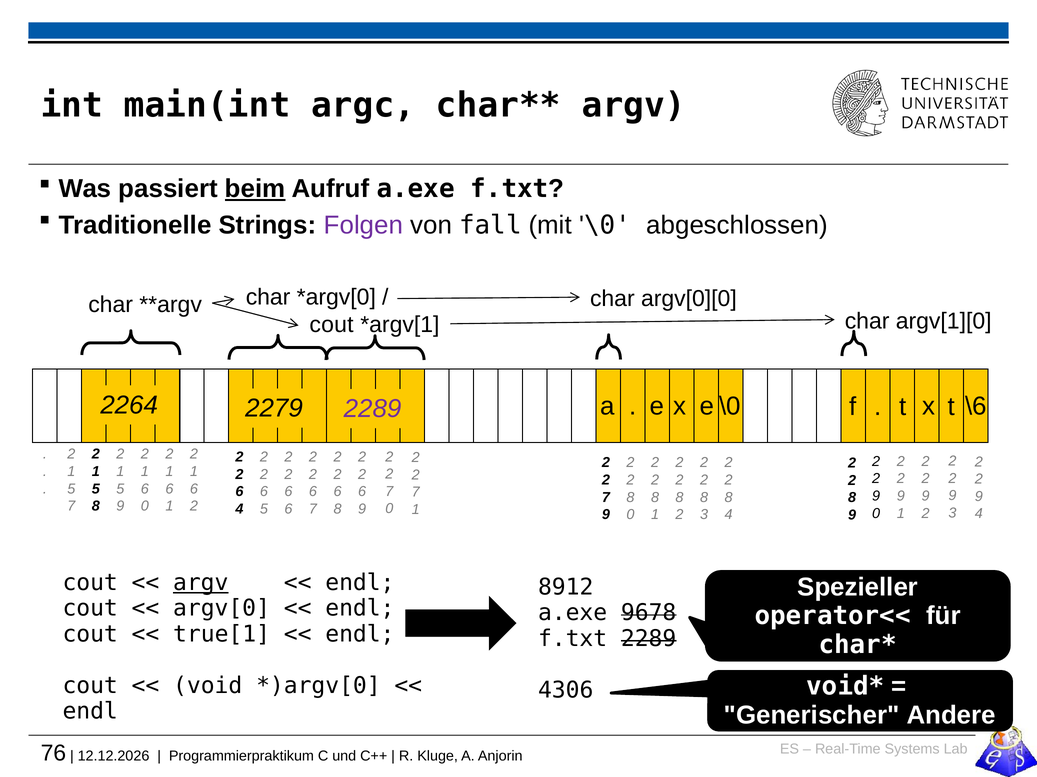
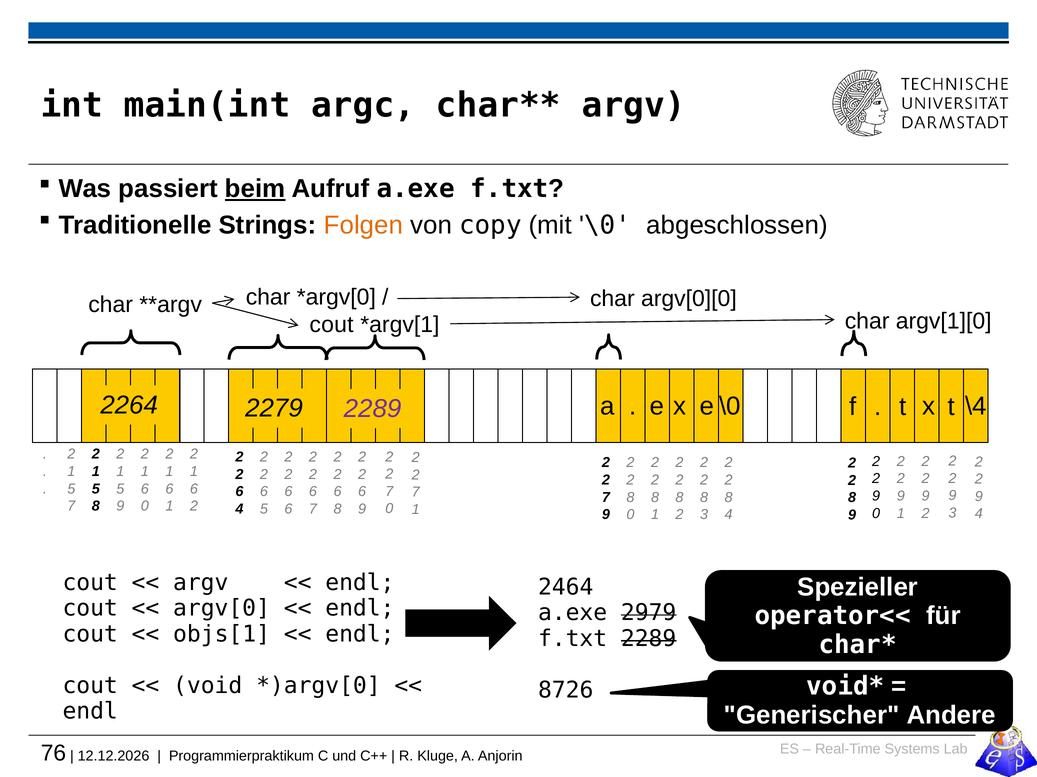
Folgen colour: purple -> orange
fall: fall -> copy
\6: \6 -> \4
argv at (201, 583) underline: present -> none
8912: 8912 -> 2464
9678: 9678 -> 2979
true[1: true[1 -> objs[1
4306: 4306 -> 8726
